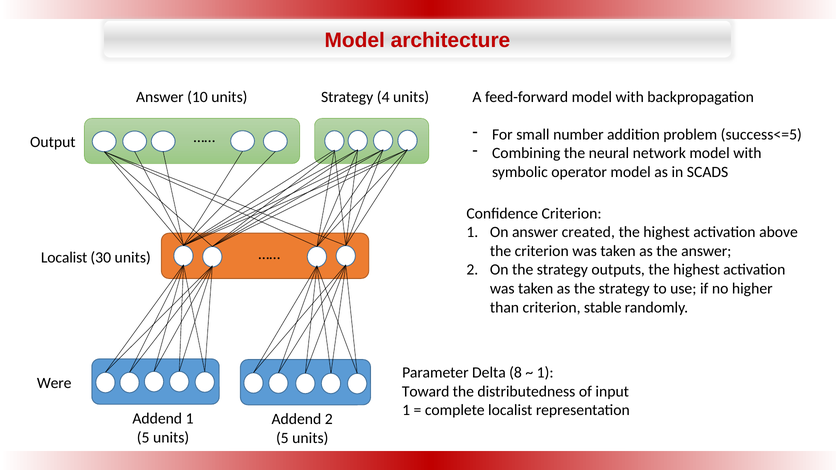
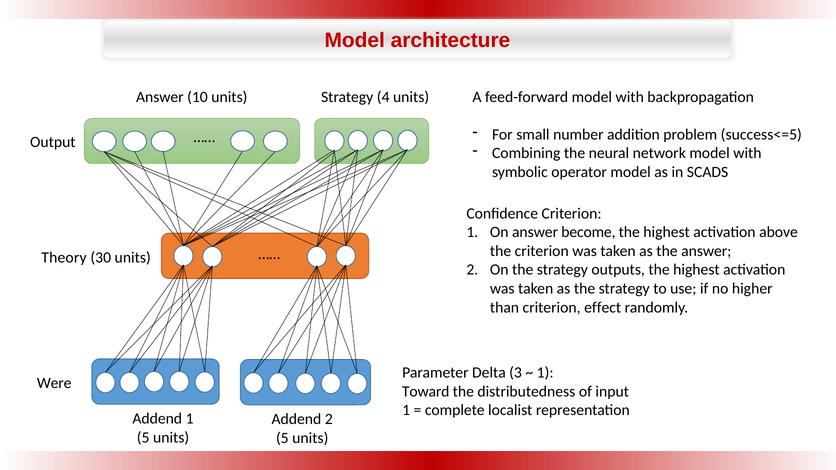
created: created -> become
Localist at (64, 258): Localist -> Theory
stable: stable -> effect
8: 8 -> 3
